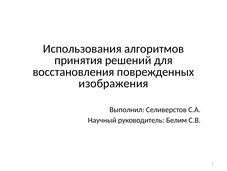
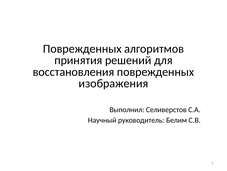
Использования at (82, 49): Использования -> Поврежденных
